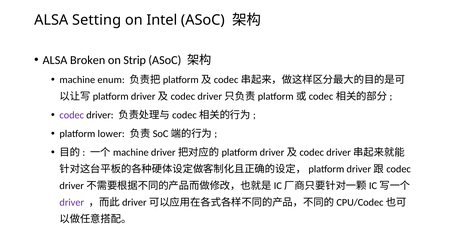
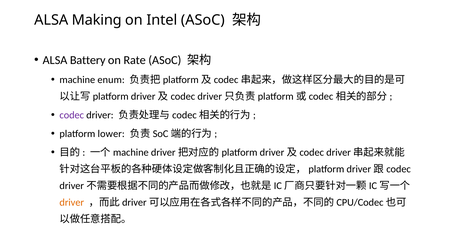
Setting: Setting -> Making
Broken: Broken -> Battery
Strip: Strip -> Rate
driver at (72, 203) colour: purple -> orange
